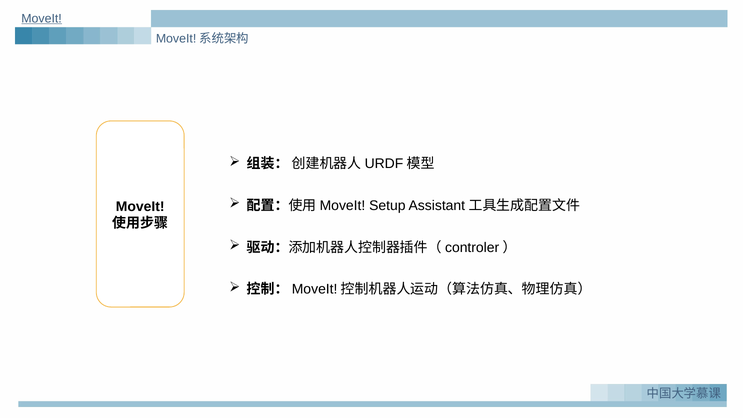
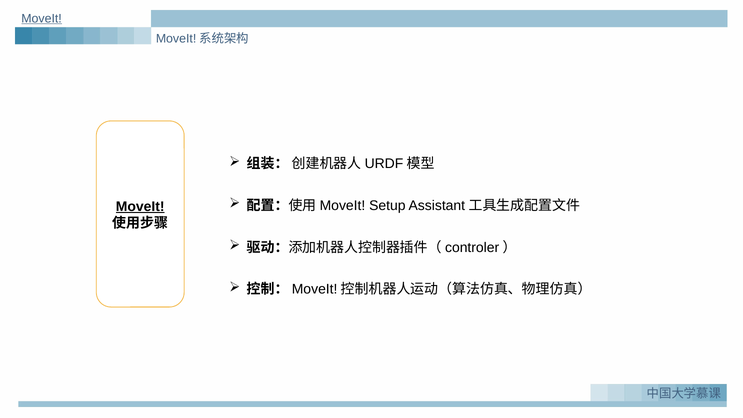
MoveIt at (140, 207) underline: none -> present
